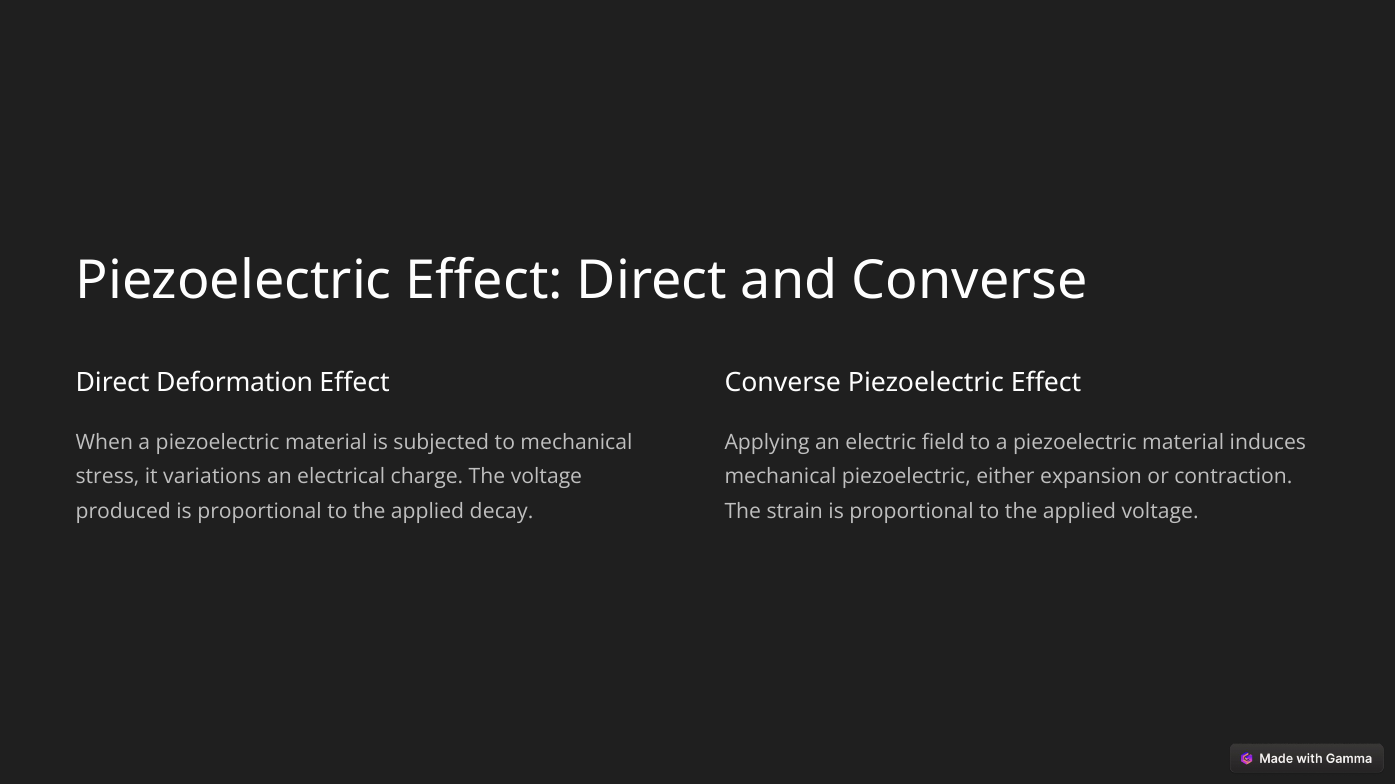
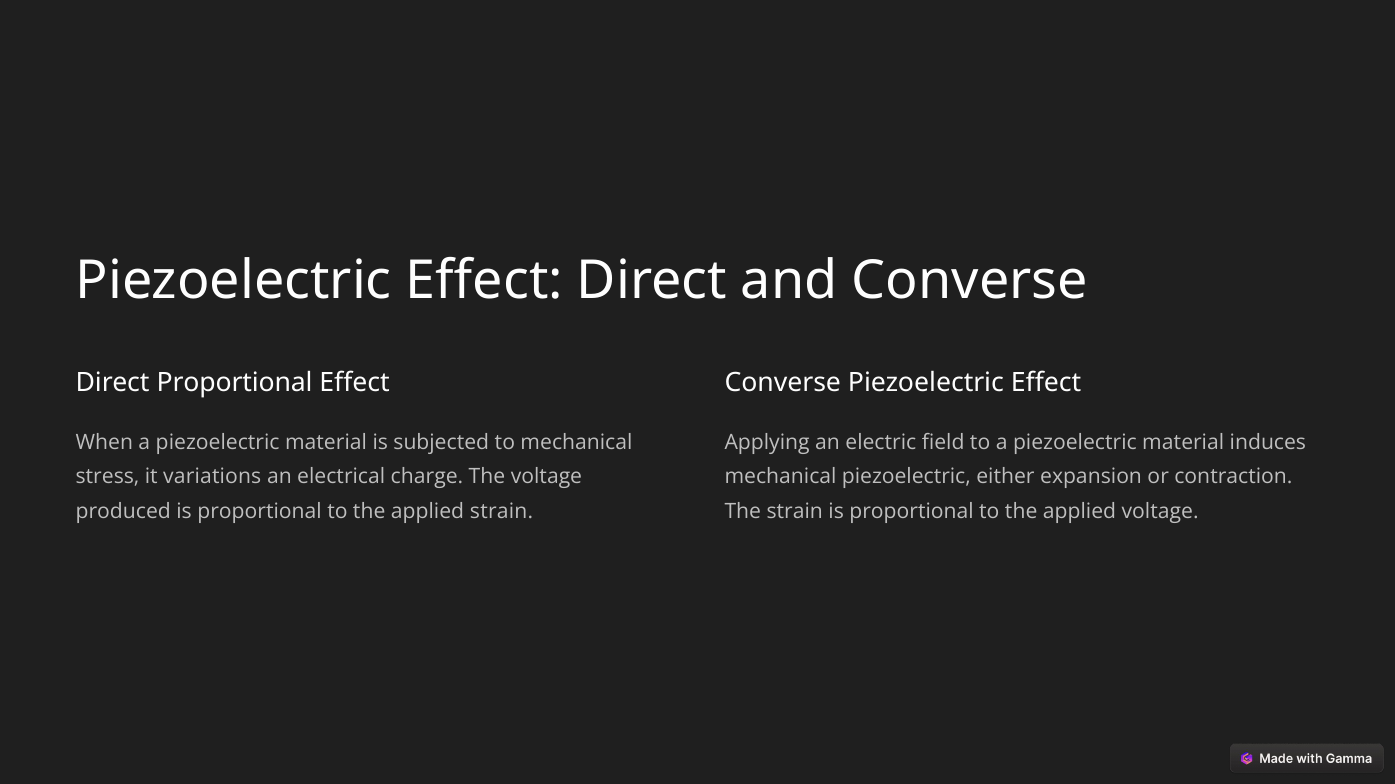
Direct Deformation: Deformation -> Proportional
applied decay: decay -> strain
